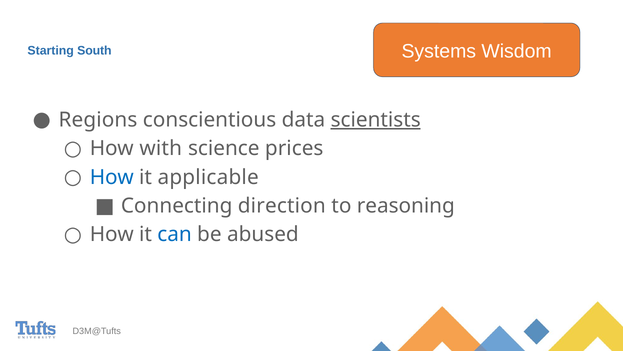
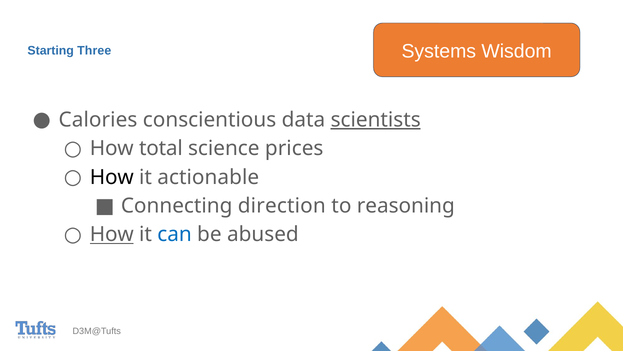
South: South -> Three
Regions: Regions -> Calories
with: with -> total
How at (112, 177) colour: blue -> black
applicable: applicable -> actionable
How at (112, 234) underline: none -> present
